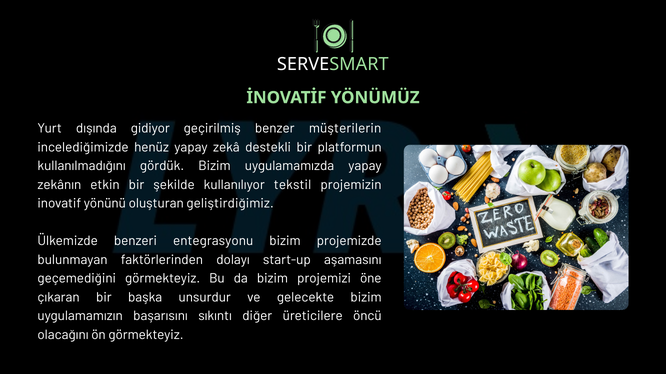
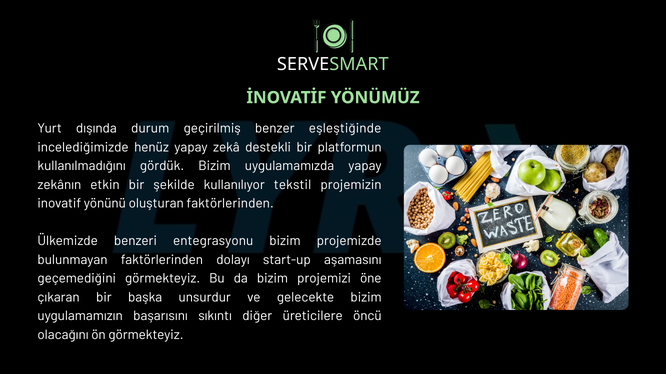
gidiyor: gidiyor -> durum
müşterilerin: müşterilerin -> eşleştiğinde
oluşturan geliştirdiğimiz: geliştirdiğimiz -> faktörlerinden
